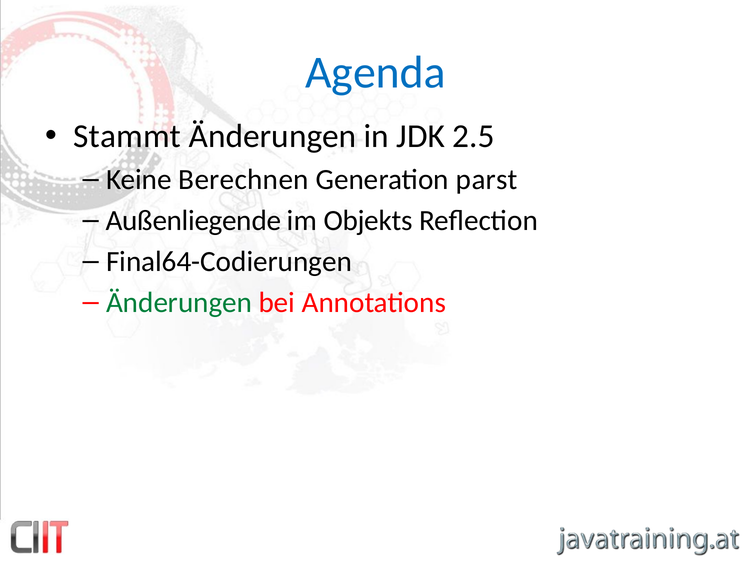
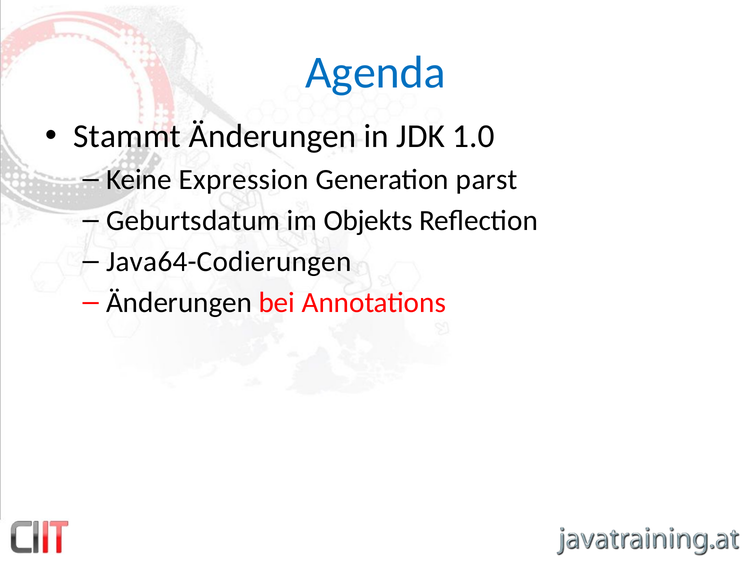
2.5: 2.5 -> 1.0
Berechnen: Berechnen -> Expression
Außenliegende: Außenliegende -> Geburtsdatum
Final64-Codierungen: Final64-Codierungen -> Java64-Codierungen
Änderungen at (179, 302) colour: green -> black
